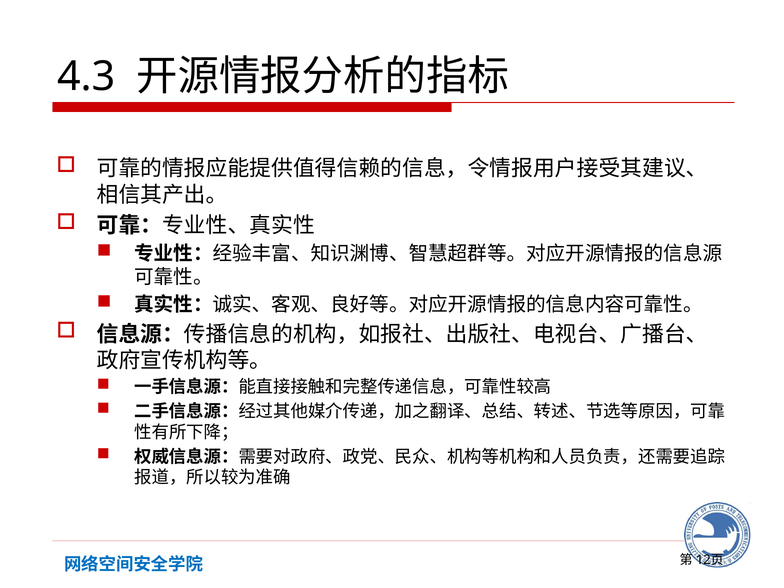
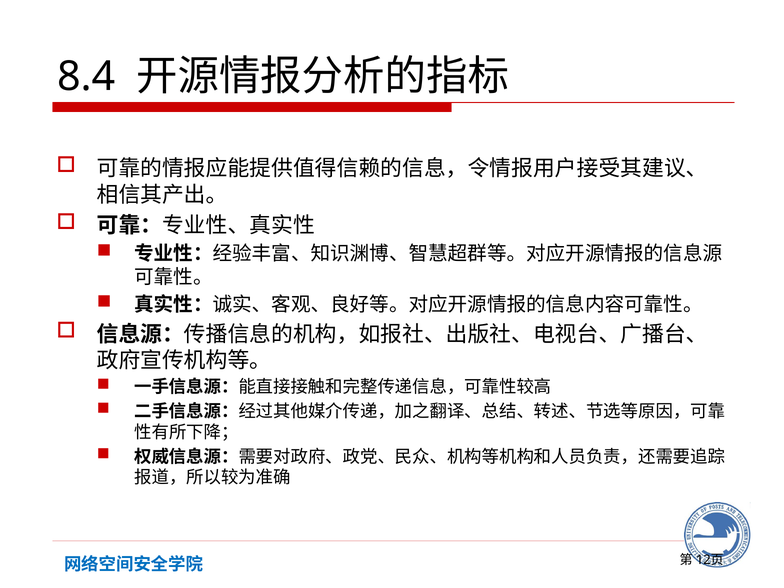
4.3: 4.3 -> 8.4
